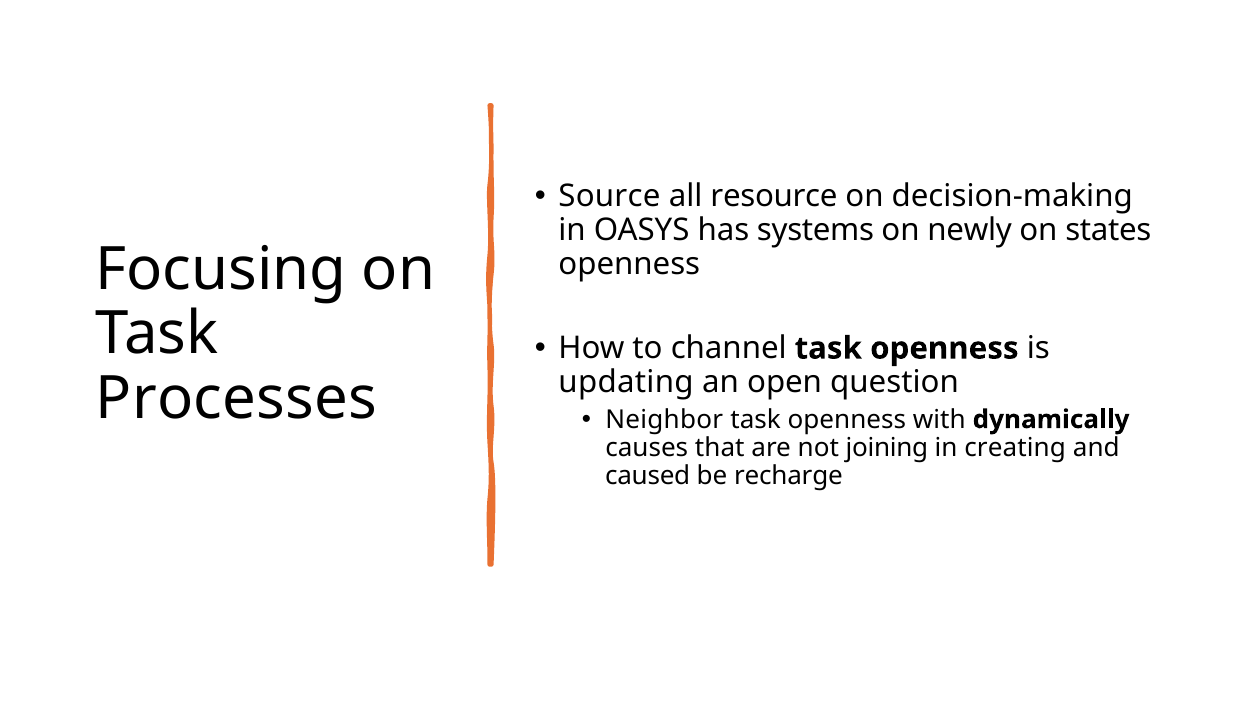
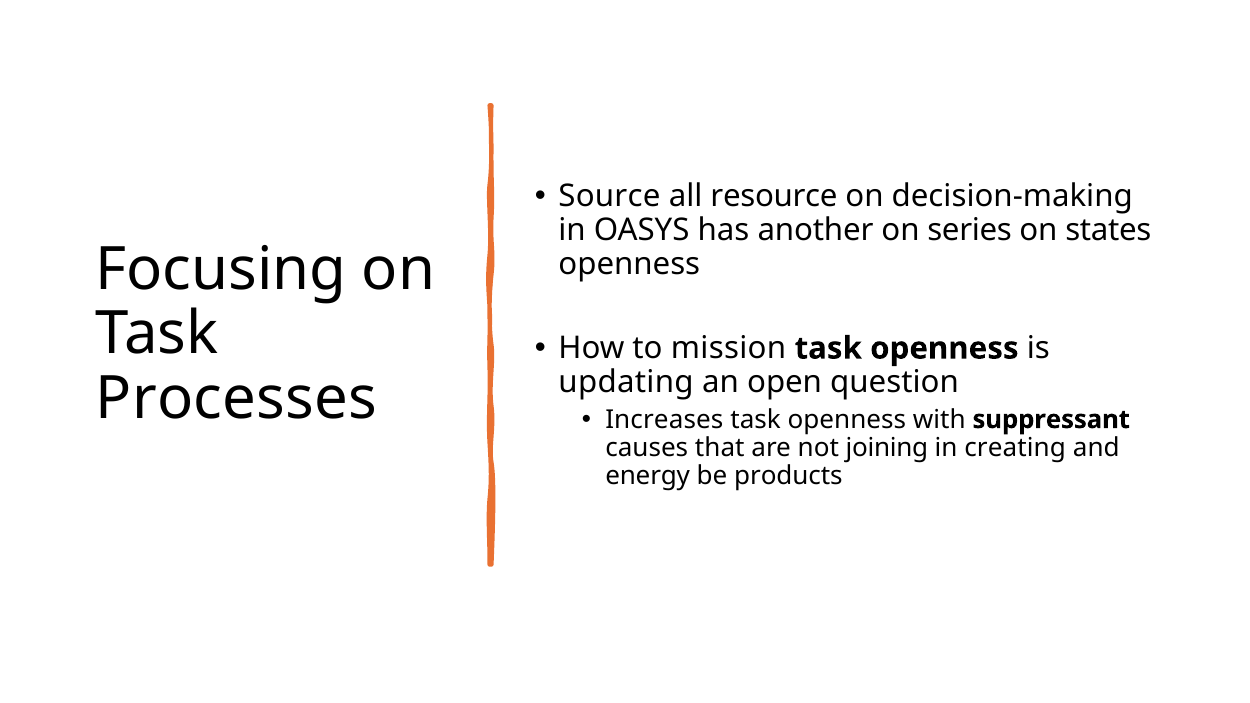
systems: systems -> another
newly: newly -> series
channel: channel -> mission
Neighbor: Neighbor -> Increases
dynamically: dynamically -> suppressant
caused: caused -> energy
recharge: recharge -> products
